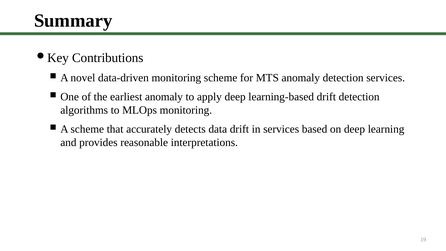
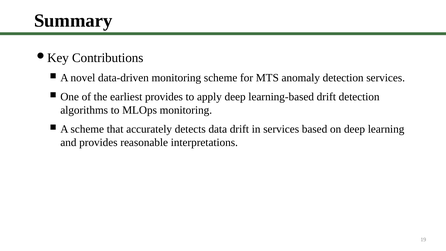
earliest anomaly: anomaly -> provides
